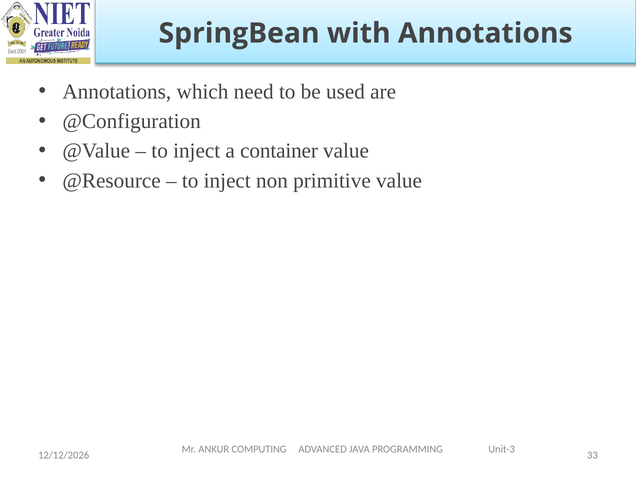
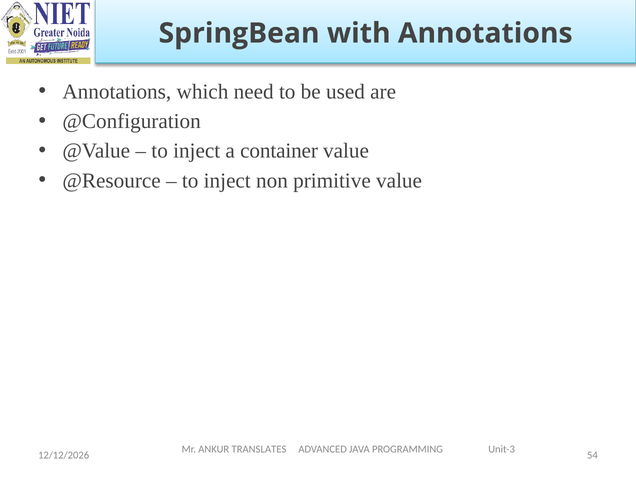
COMPUTING: COMPUTING -> TRANSLATES
33: 33 -> 54
